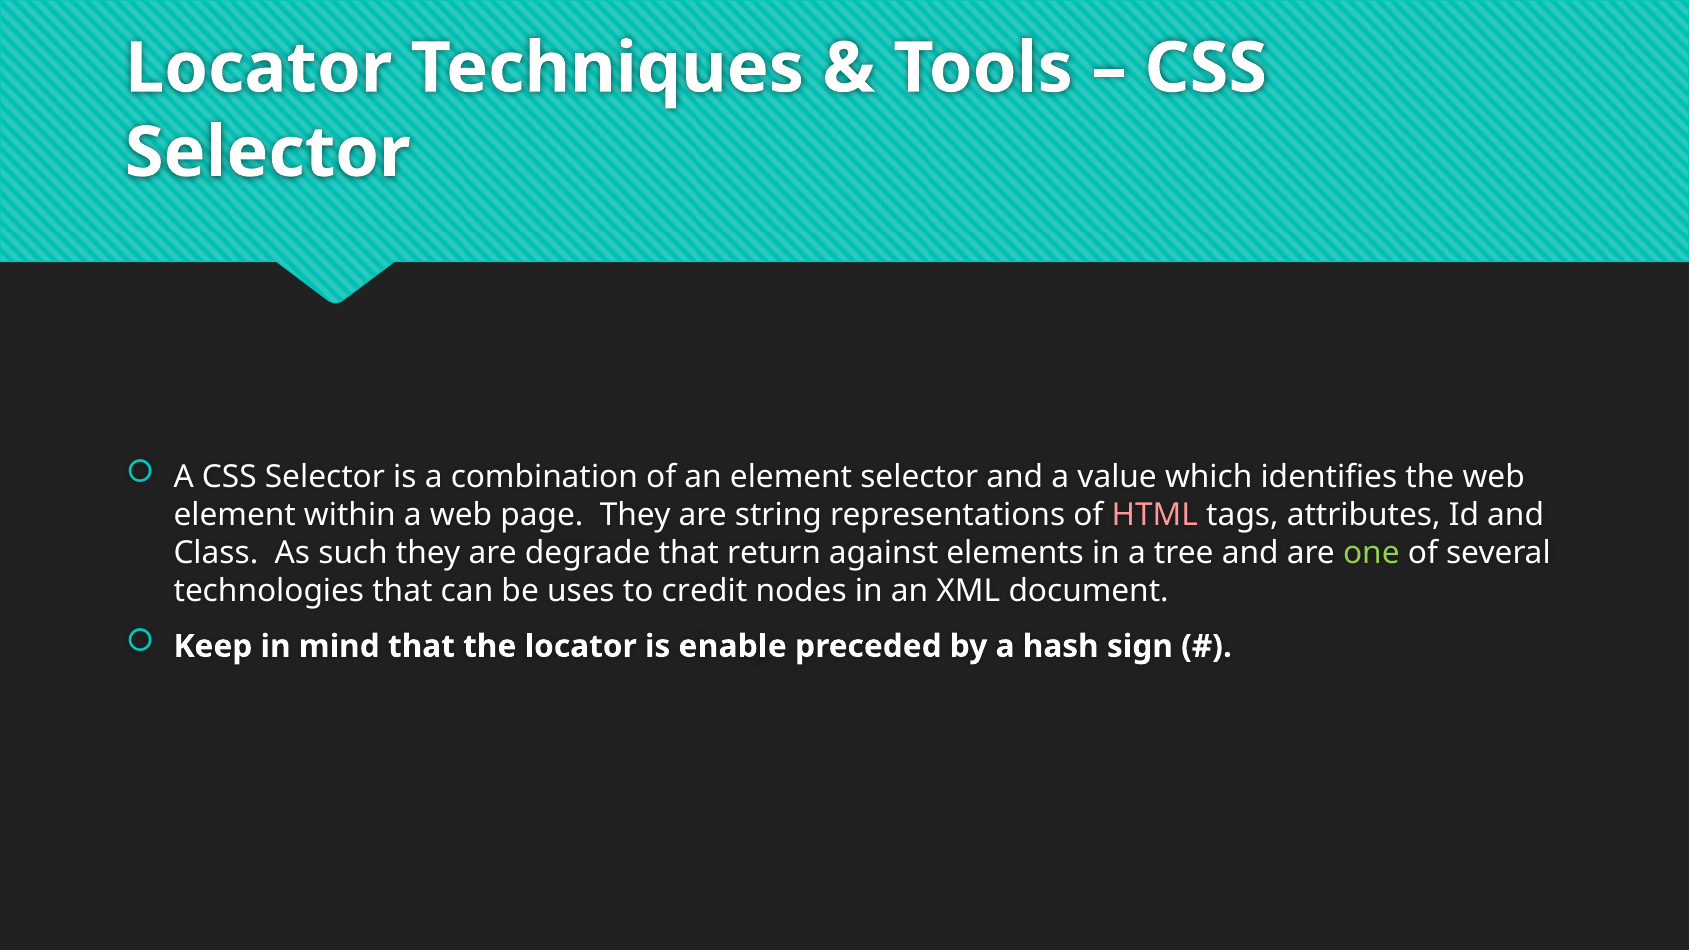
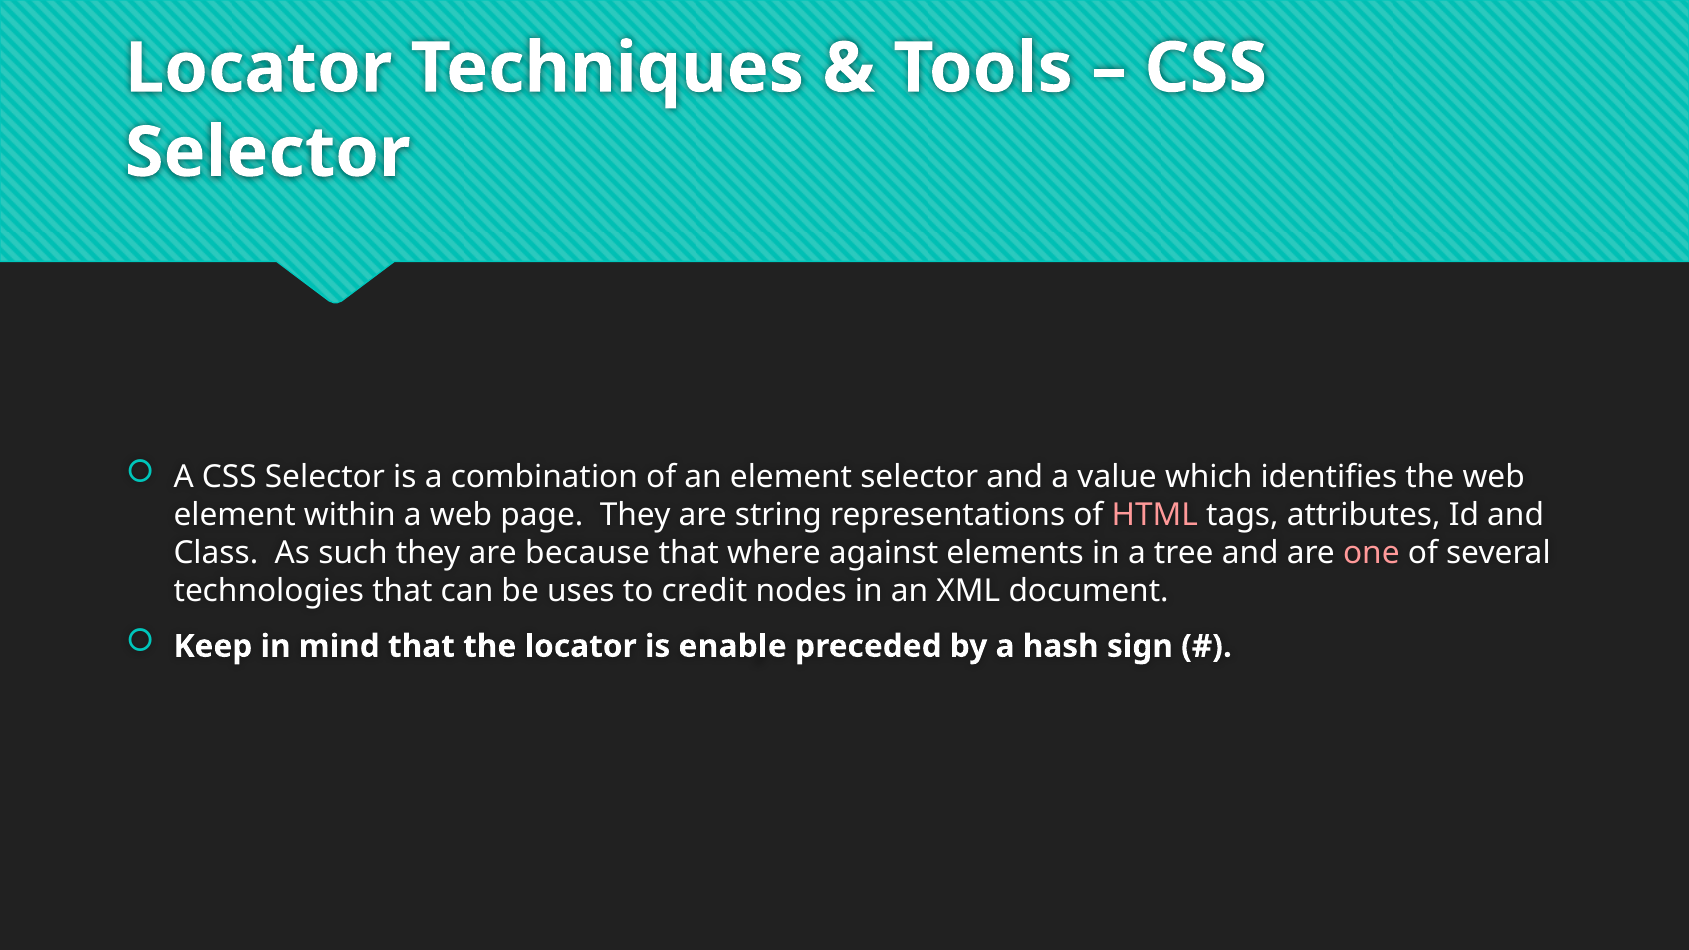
degrade: degrade -> because
return: return -> where
one colour: light green -> pink
